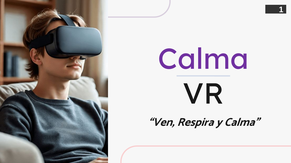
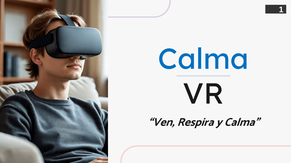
Calma at (203, 60) colour: purple -> blue
